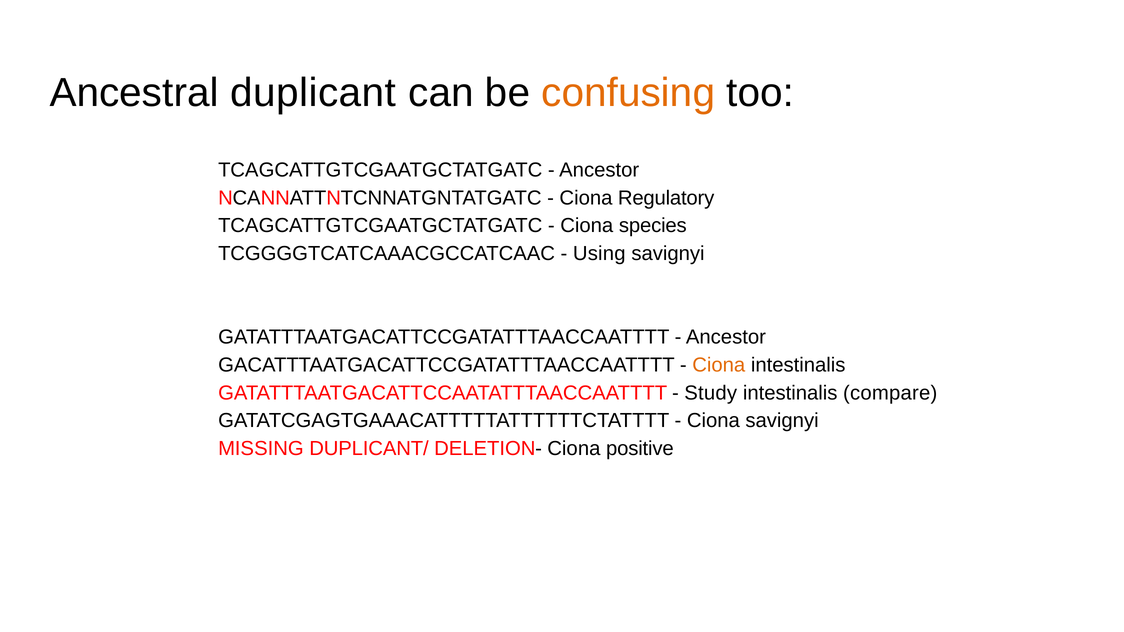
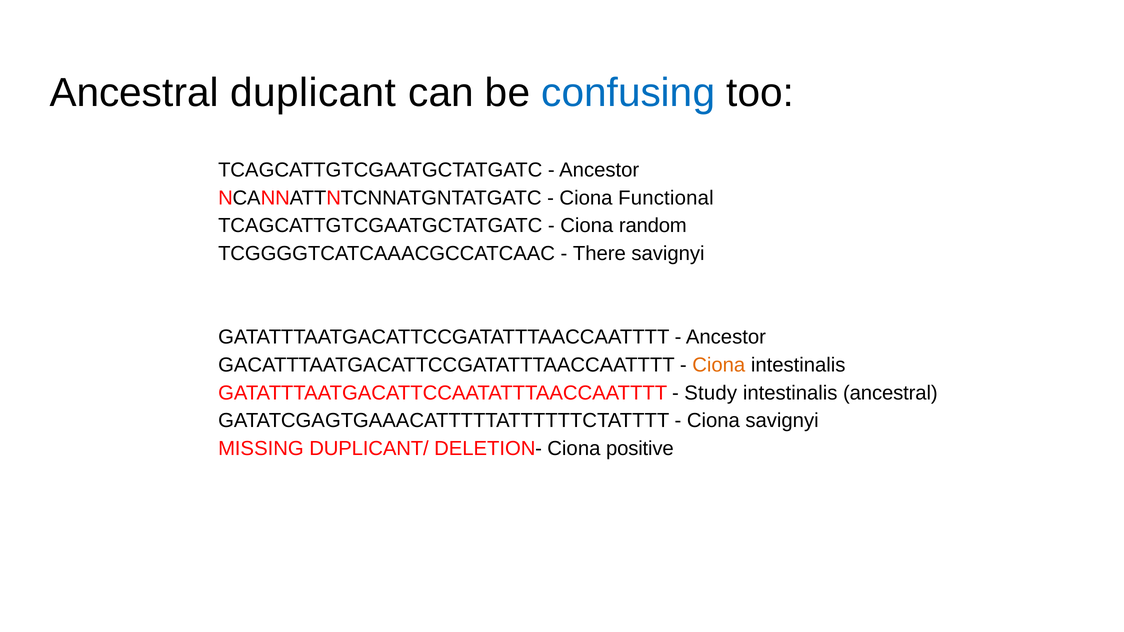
confusing colour: orange -> blue
Regulatory: Regulatory -> Functional
species: species -> random
Using: Using -> There
intestinalis compare: compare -> ancestral
